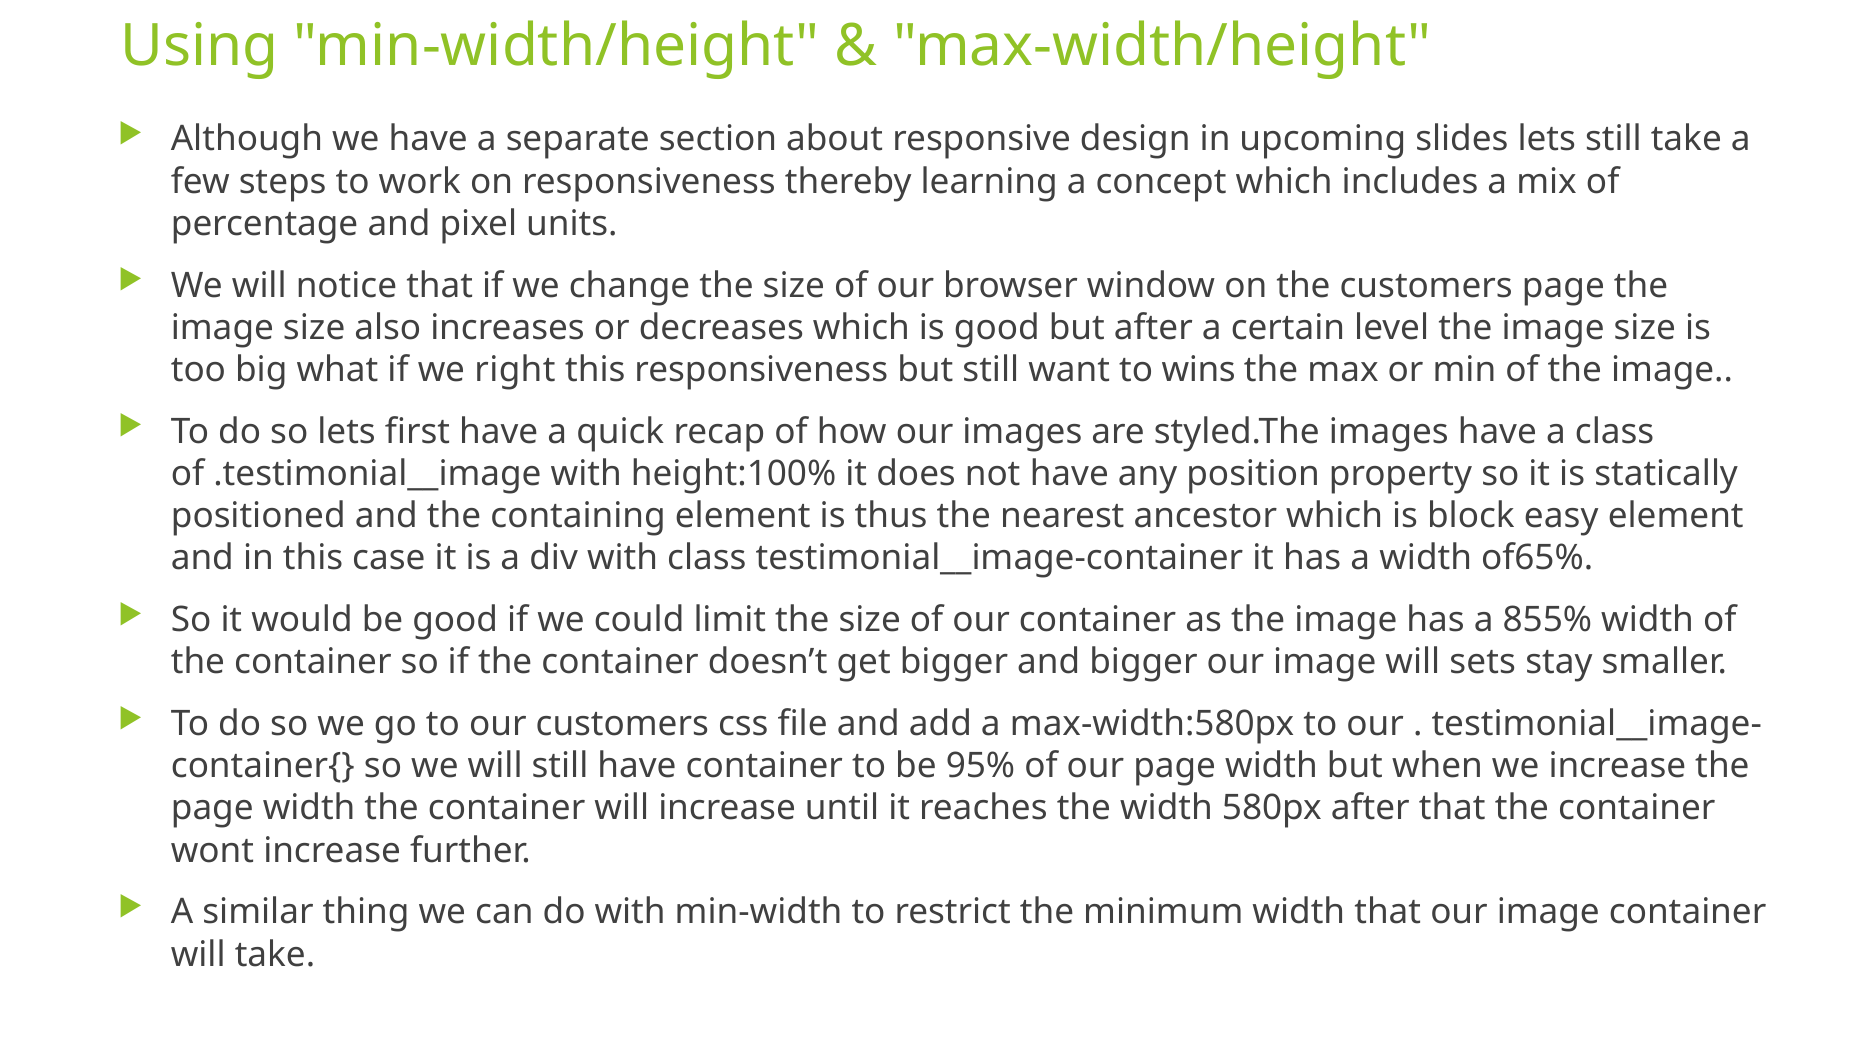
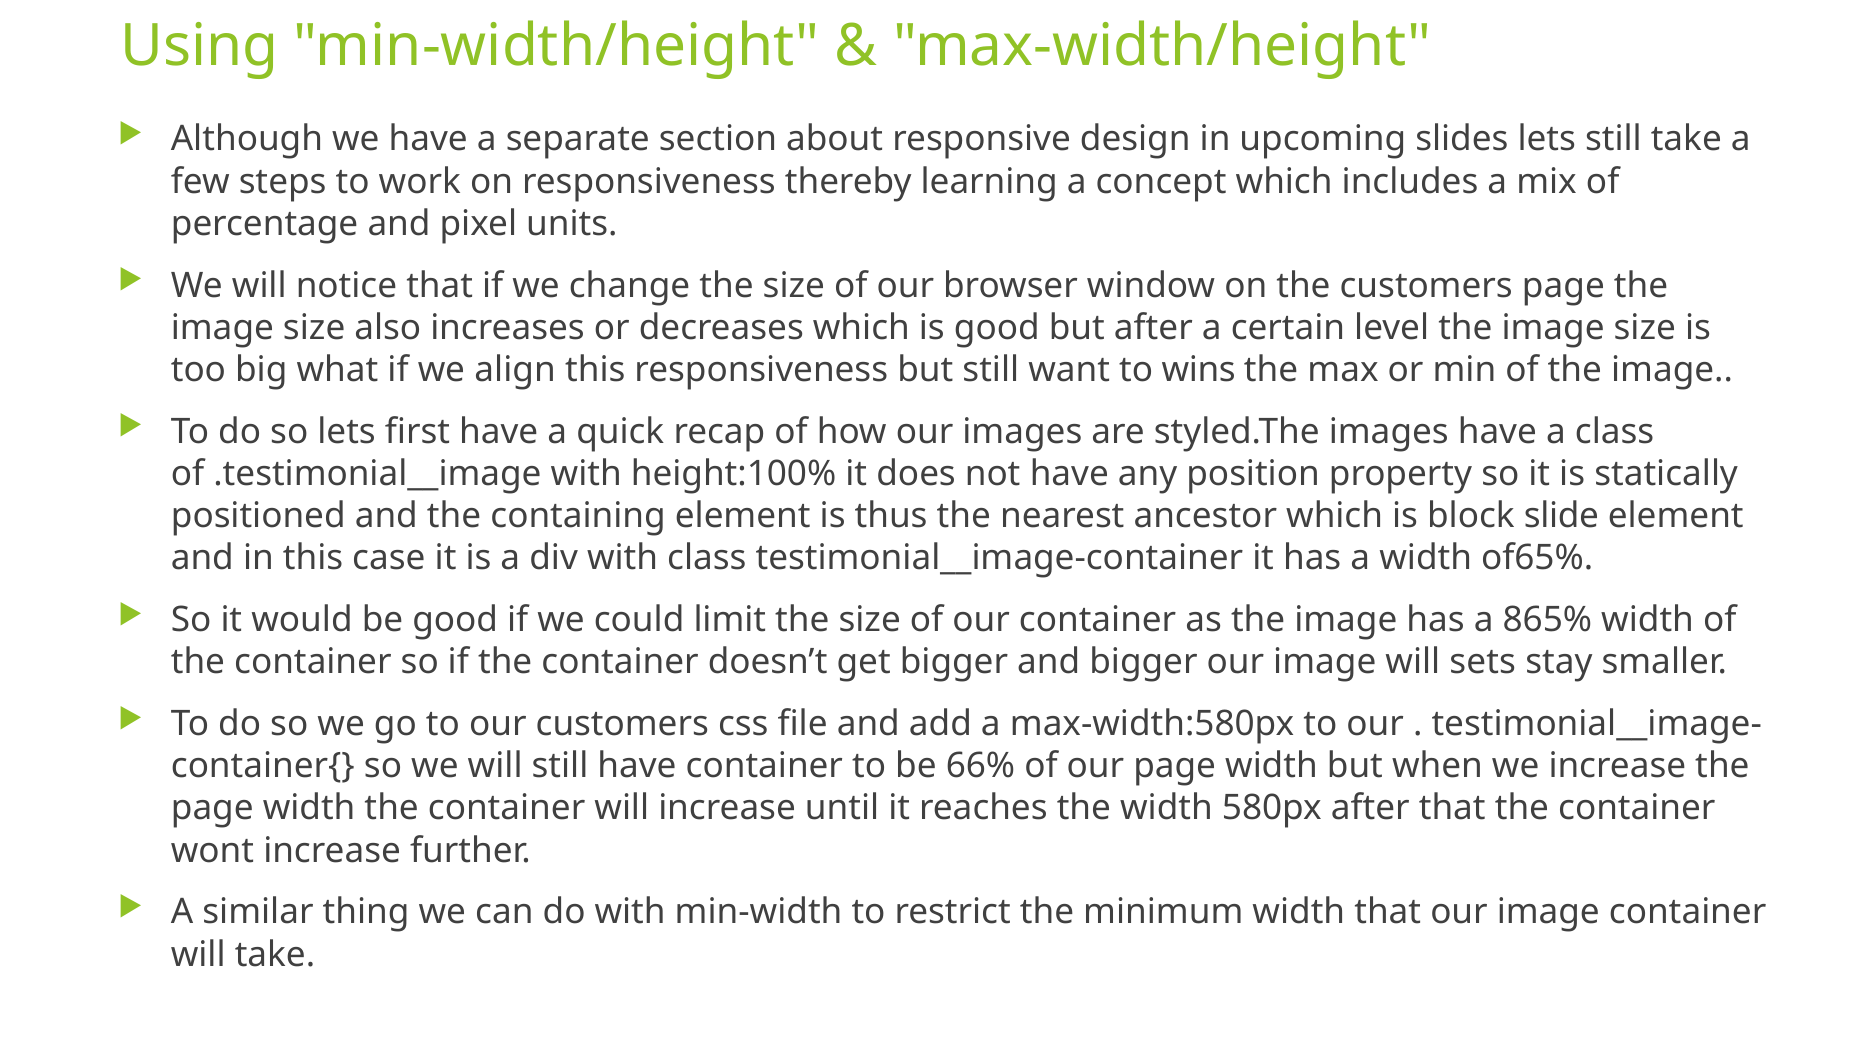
right: right -> align
easy: easy -> slide
855%: 855% -> 865%
95%: 95% -> 66%
